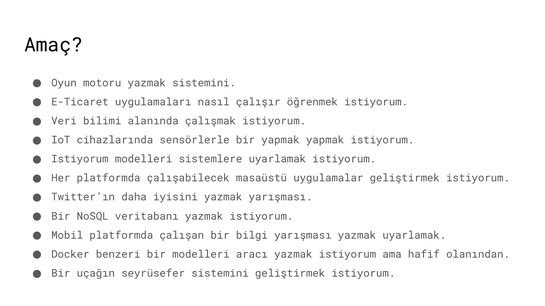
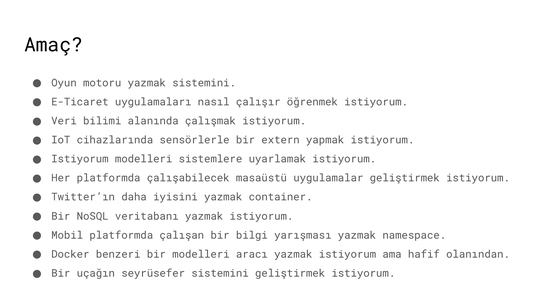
bir yapmak: yapmak -> extern
yazmak yarışması: yarışması -> container
yazmak uyarlamak: uyarlamak -> namespace
